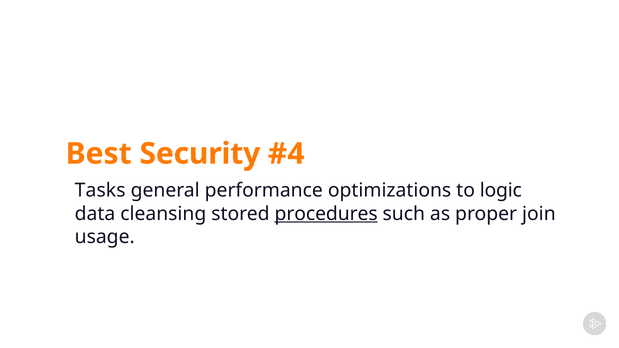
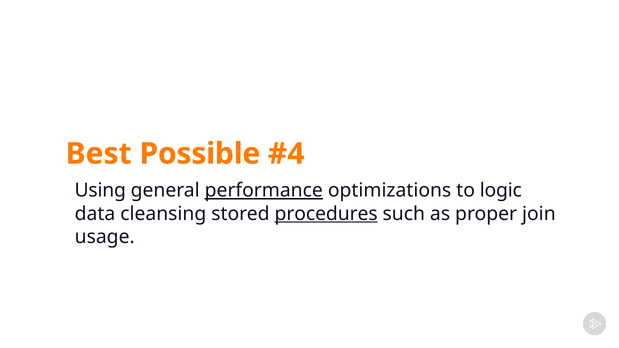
Security: Security -> Possible
Tasks: Tasks -> Using
performance underline: none -> present
